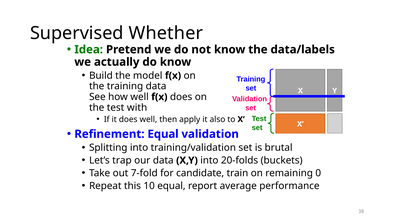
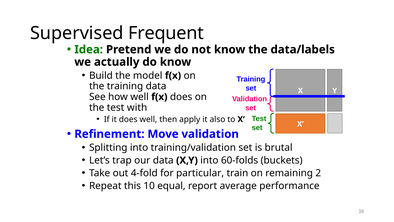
Whether: Whether -> Frequent
Refinement Equal: Equal -> Move
20-folds: 20-folds -> 60-folds
7-fold: 7-fold -> 4-fold
candidate: candidate -> particular
0: 0 -> 2
